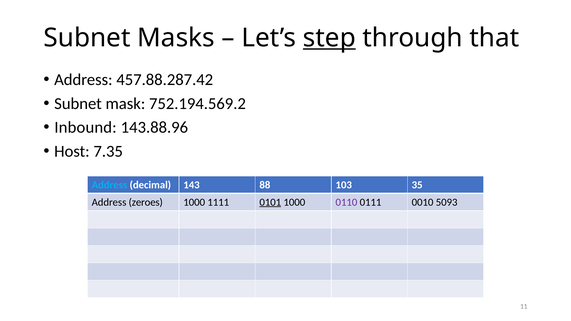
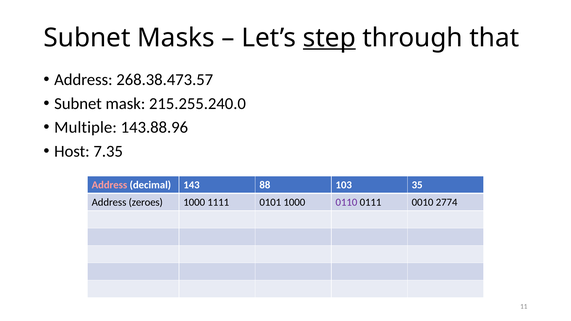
457.88.287.42: 457.88.287.42 -> 268.38.473.57
752.194.569.2: 752.194.569.2 -> 215.255.240.0
Inbound: Inbound -> Multiple
Address at (109, 185) colour: light blue -> pink
0101 underline: present -> none
5093: 5093 -> 2774
